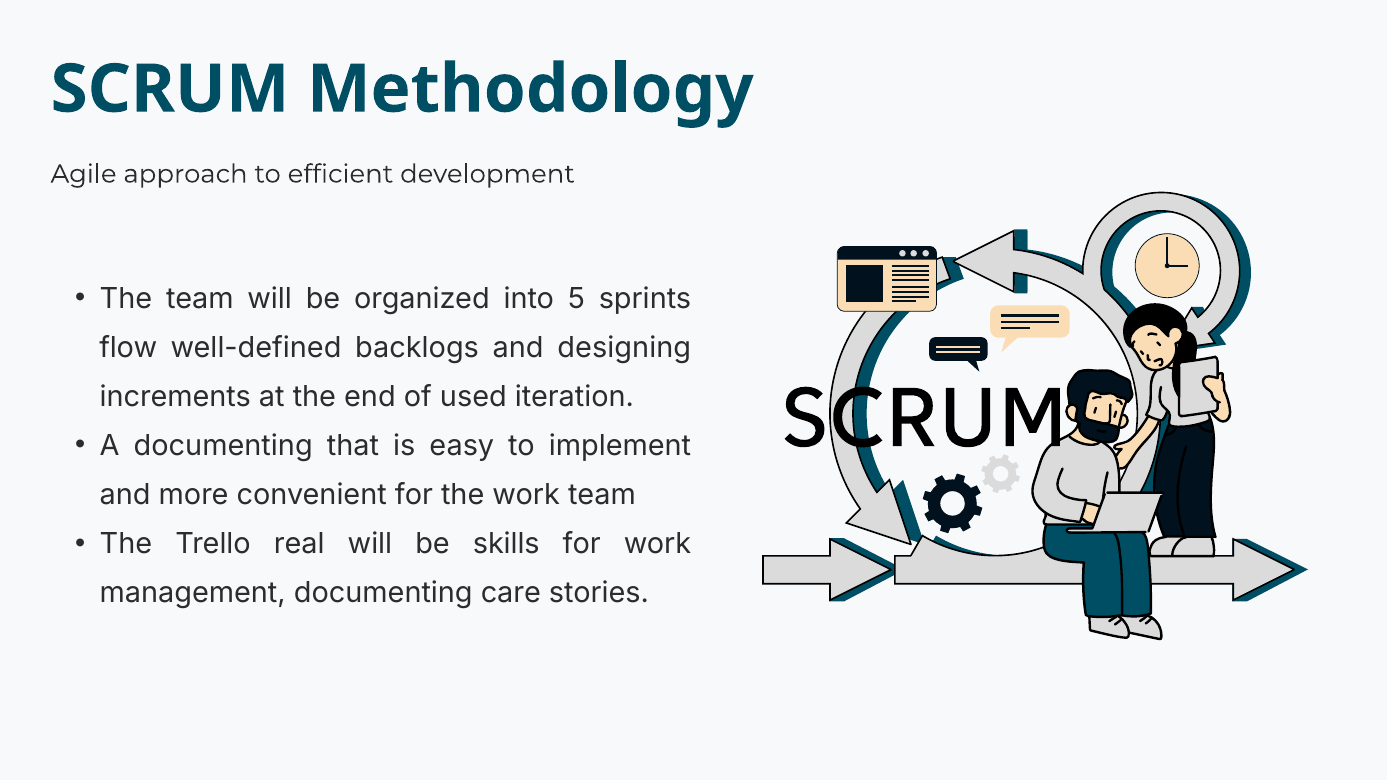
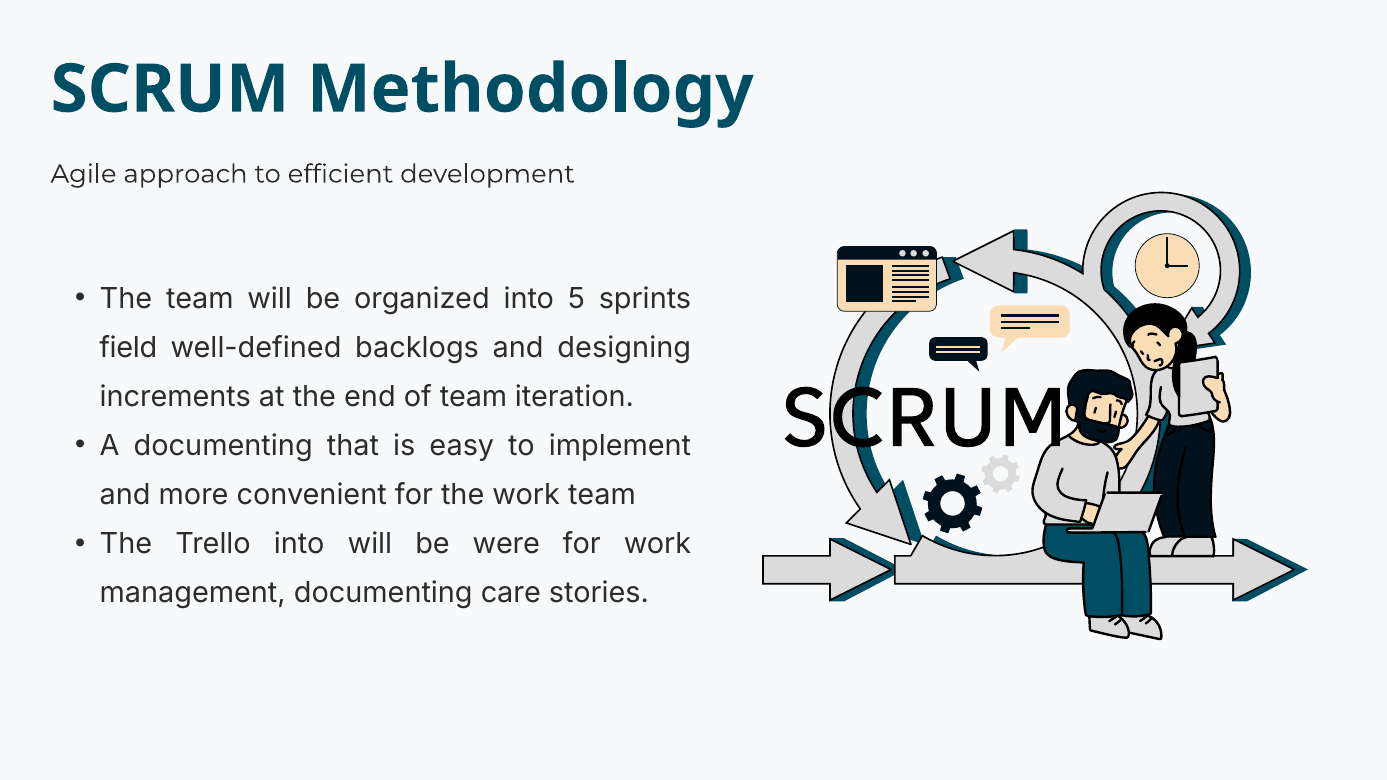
flow: flow -> field
of used: used -> team
Trello real: real -> into
skills: skills -> were
